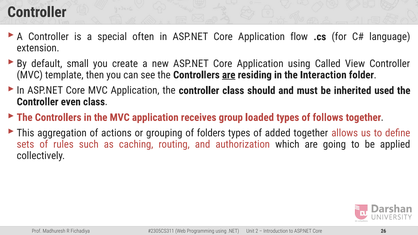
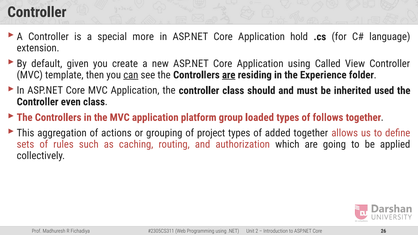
often: often -> more
flow: flow -> hold
small: small -> given
can underline: none -> present
Interaction: Interaction -> Experience
receives: receives -> platform
folders: folders -> project
